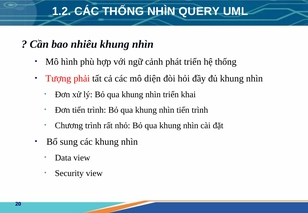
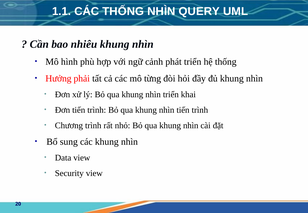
1.2: 1.2 -> 1.1
Tượng: Tượng -> Hưởng
diện: diện -> từng
